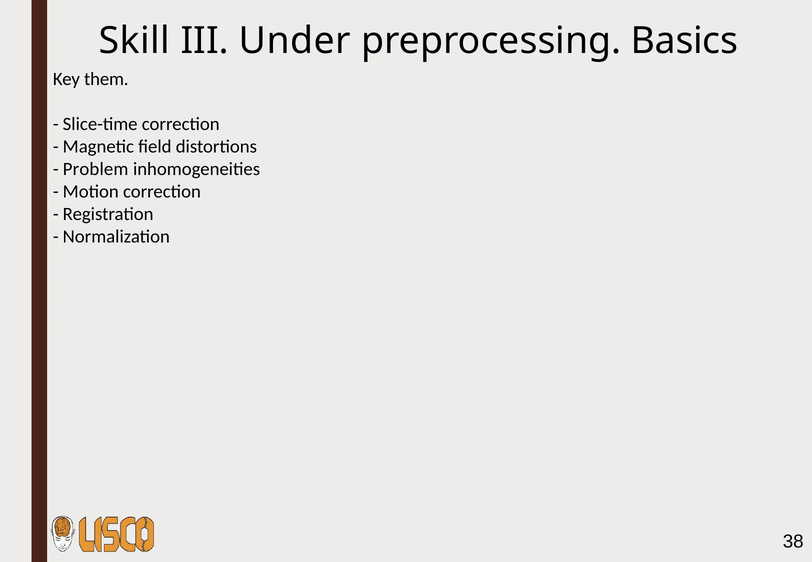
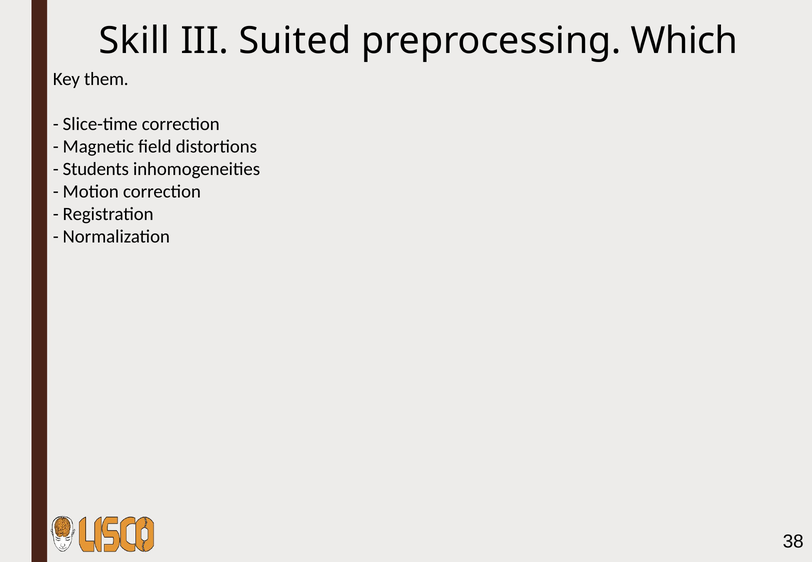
Under: Under -> Suited
Basics: Basics -> Which
Problem: Problem -> Students
